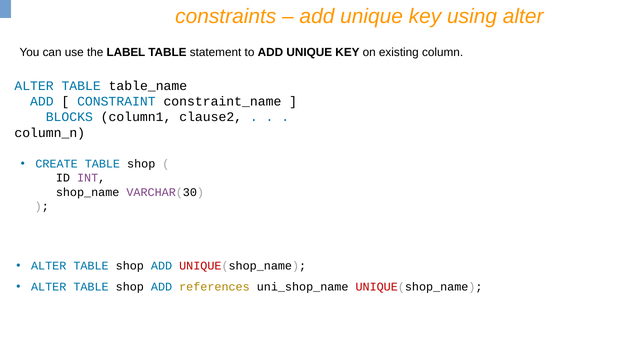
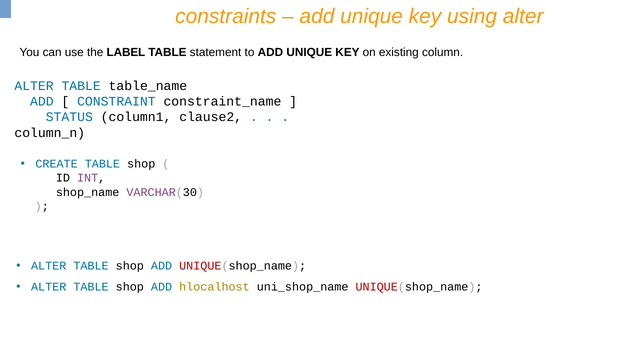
BLOCKS: BLOCKS -> STATUS
references: references -> hlocalhost
